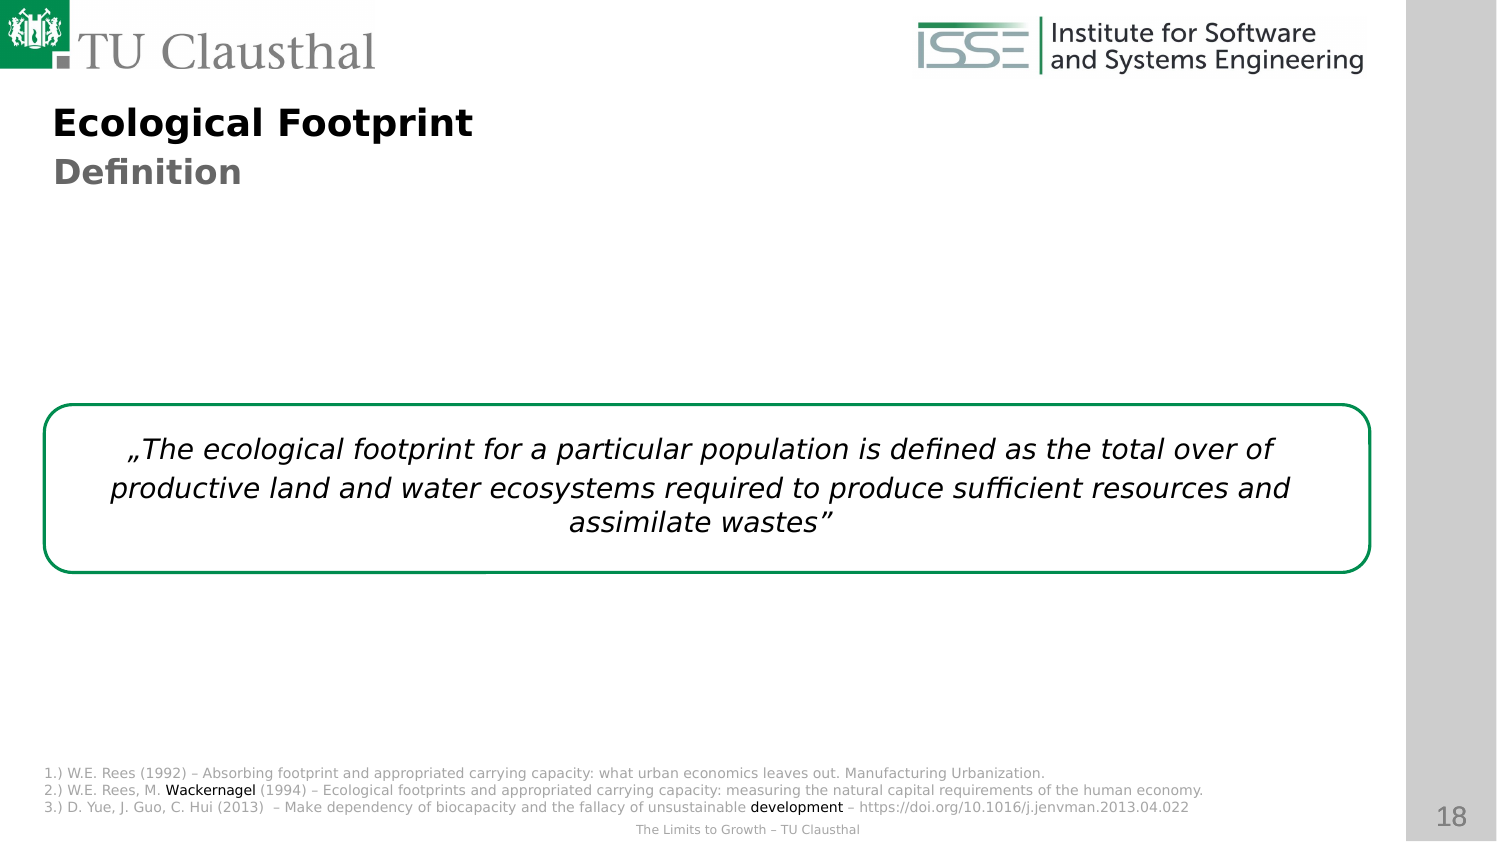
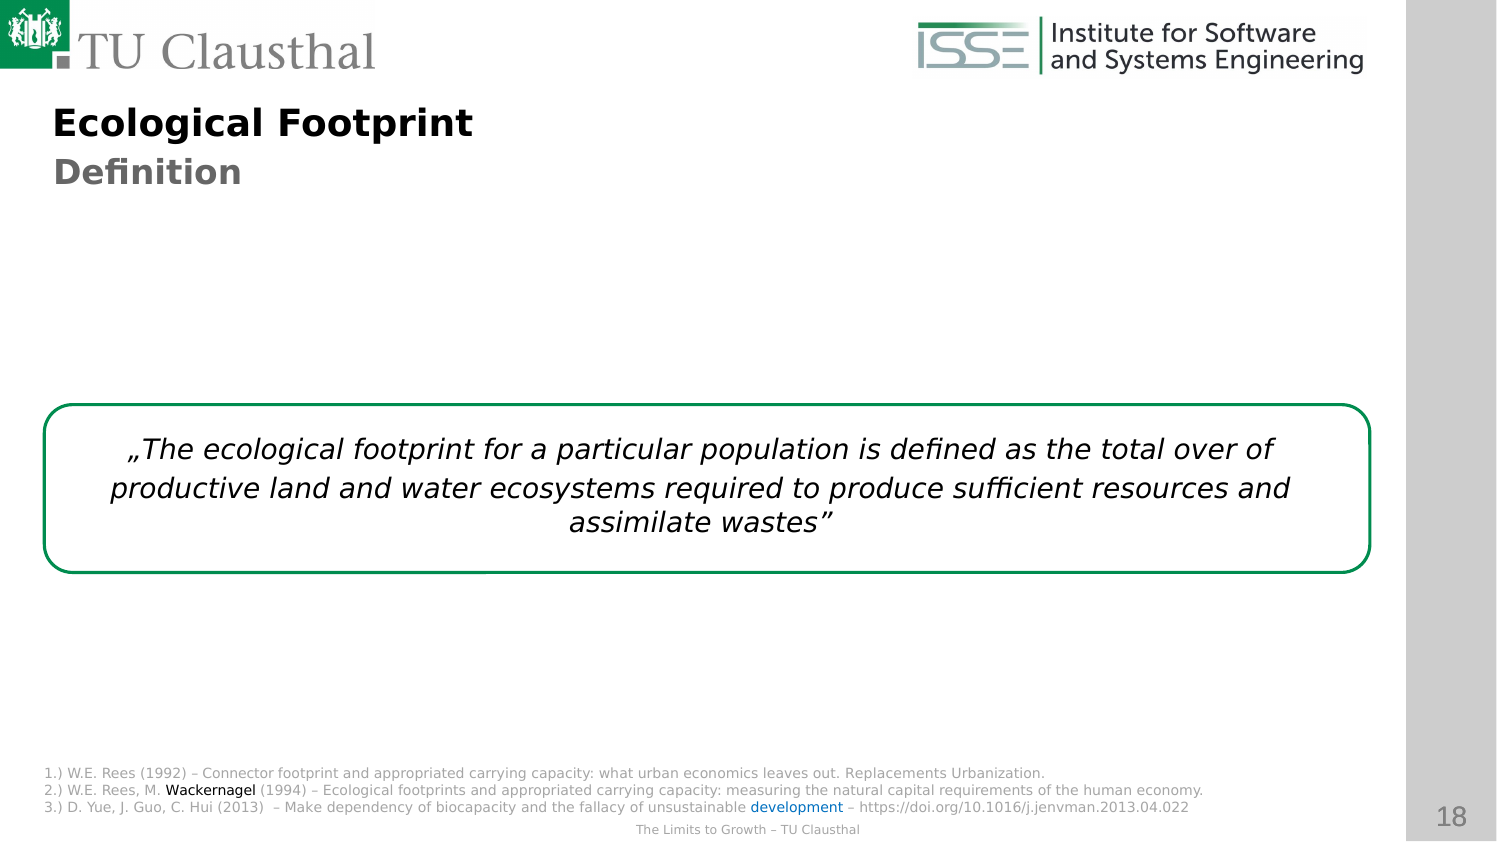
Absorbing: Absorbing -> Connector
Manufacturing: Manufacturing -> Replacements
development colour: black -> blue
